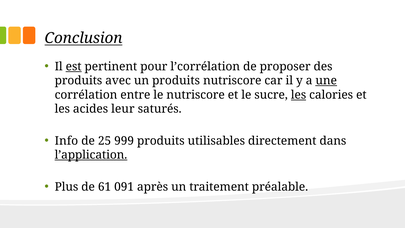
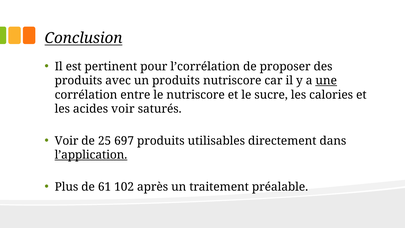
est underline: present -> none
les at (299, 95) underline: present -> none
acides leur: leur -> voir
Info at (66, 141): Info -> Voir
999: 999 -> 697
091: 091 -> 102
